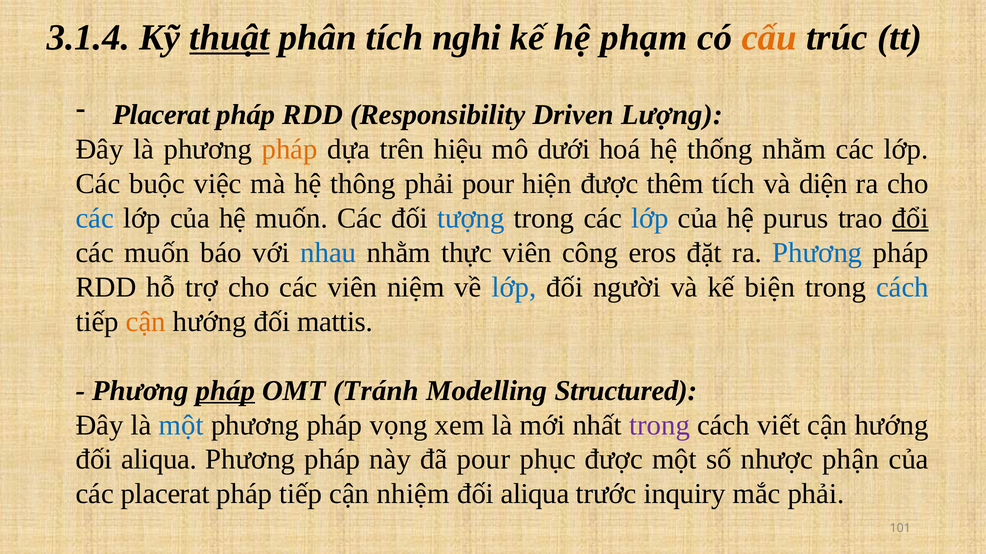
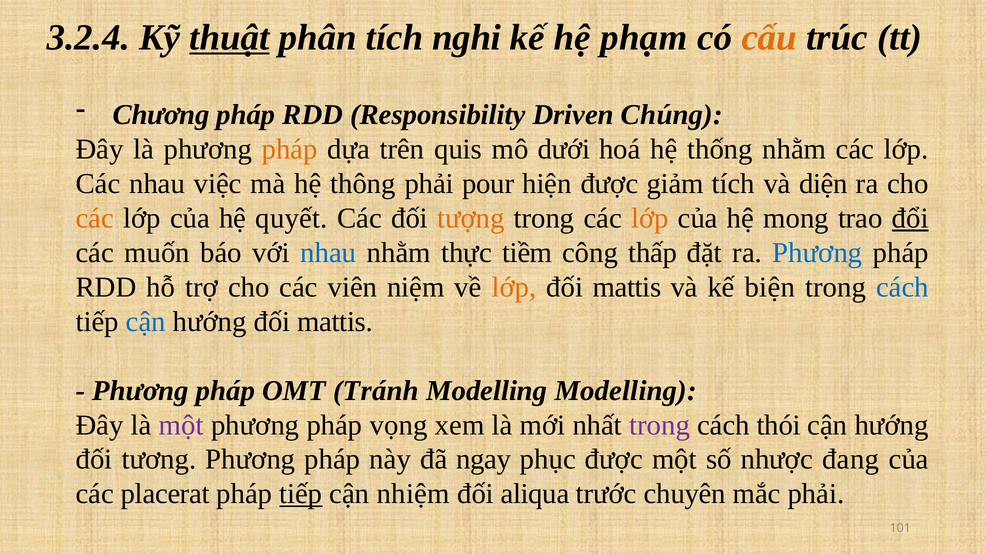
3.1.4: 3.1.4 -> 3.2.4
Placerat at (161, 115): Placerat -> Chương
Lượng: Lượng -> Chúng
hiệu: hiệu -> quis
Các buộc: buộc -> nhau
thêm: thêm -> giảm
các at (95, 218) colour: blue -> orange
hệ muốn: muốn -> quyết
tượng colour: blue -> orange
lớp at (650, 218) colour: blue -> orange
purus: purus -> mong
thực viên: viên -> tiềm
eros: eros -> thấp
lớp at (514, 287) colour: blue -> orange
người at (627, 287): người -> mattis
cận at (146, 322) colour: orange -> blue
pháp at (225, 391) underline: present -> none
Modelling Structured: Structured -> Modelling
một at (181, 425) colour: blue -> purple
viết: viết -> thói
aliqua at (159, 460): aliqua -> tương
đã pour: pour -> ngay
phận: phận -> đang
tiếp at (301, 495) underline: none -> present
inquiry: inquiry -> chuyên
